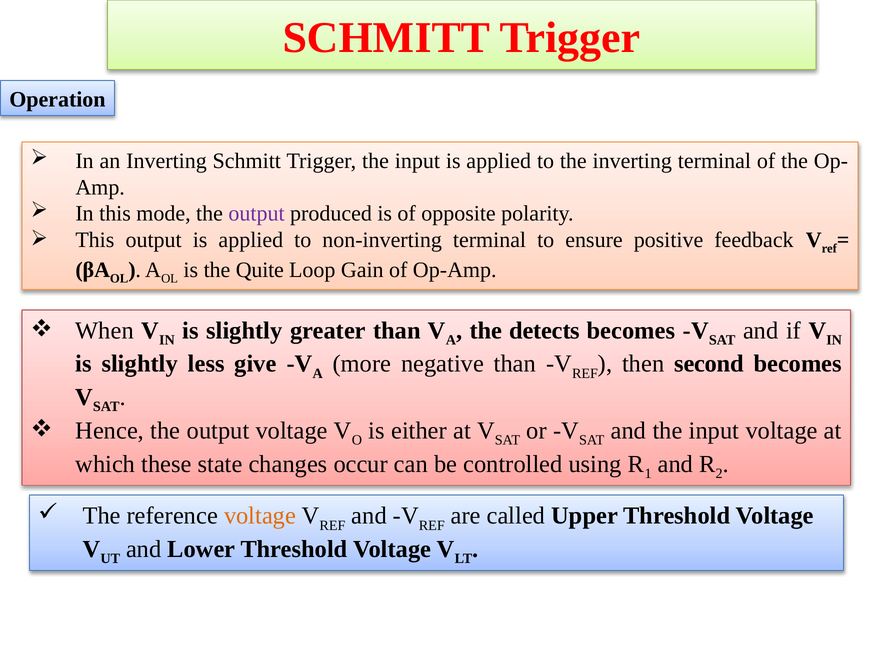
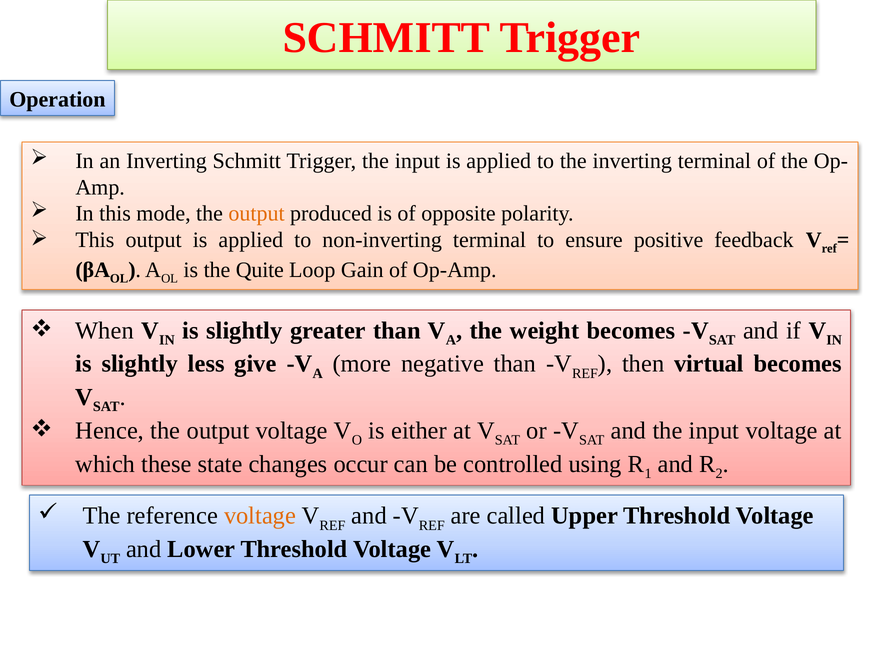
output at (257, 214) colour: purple -> orange
detects: detects -> weight
second: second -> virtual
